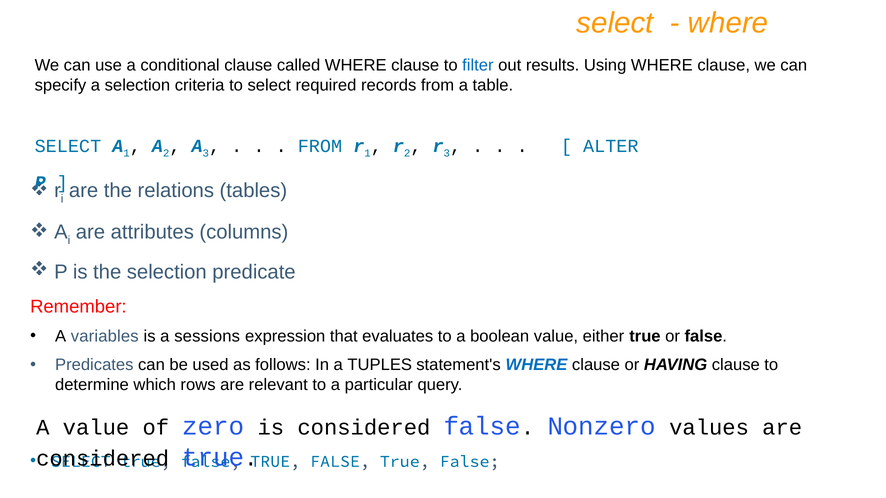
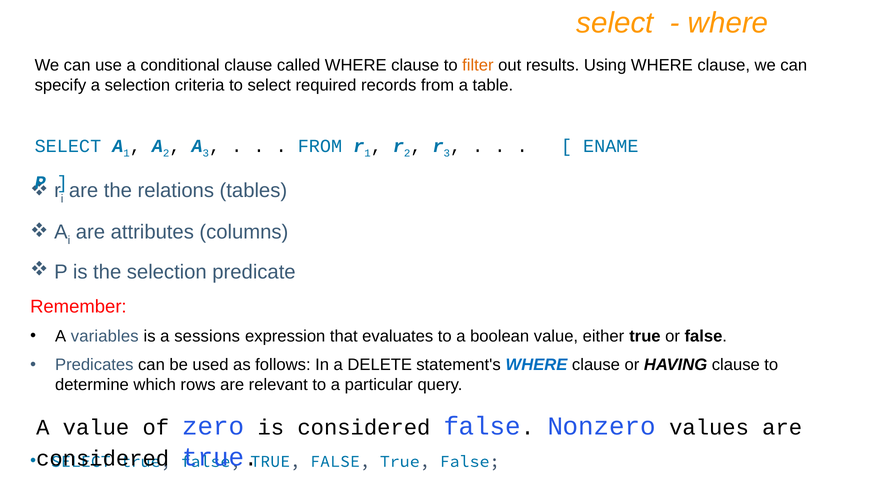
filter colour: blue -> orange
ALTER: ALTER -> ENAME
TUPLES: TUPLES -> DELETE
